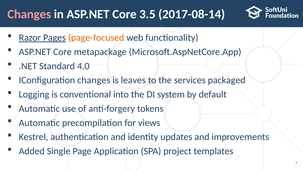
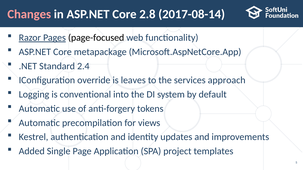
3.5: 3.5 -> 2.8
page-focused colour: orange -> black
4.0: 4.0 -> 2.4
IConfiguration changes: changes -> override
packaged: packaged -> approach
